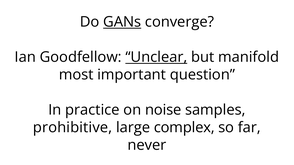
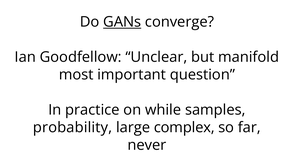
Unclear underline: present -> none
noise: noise -> while
prohibitive: prohibitive -> probability
